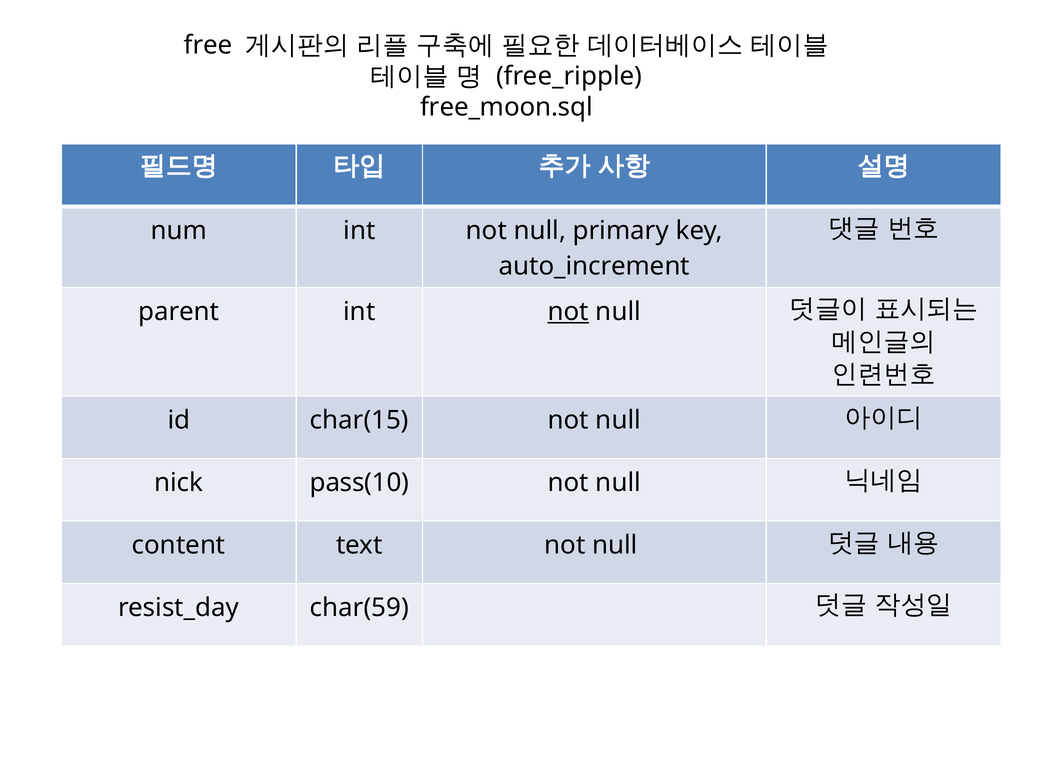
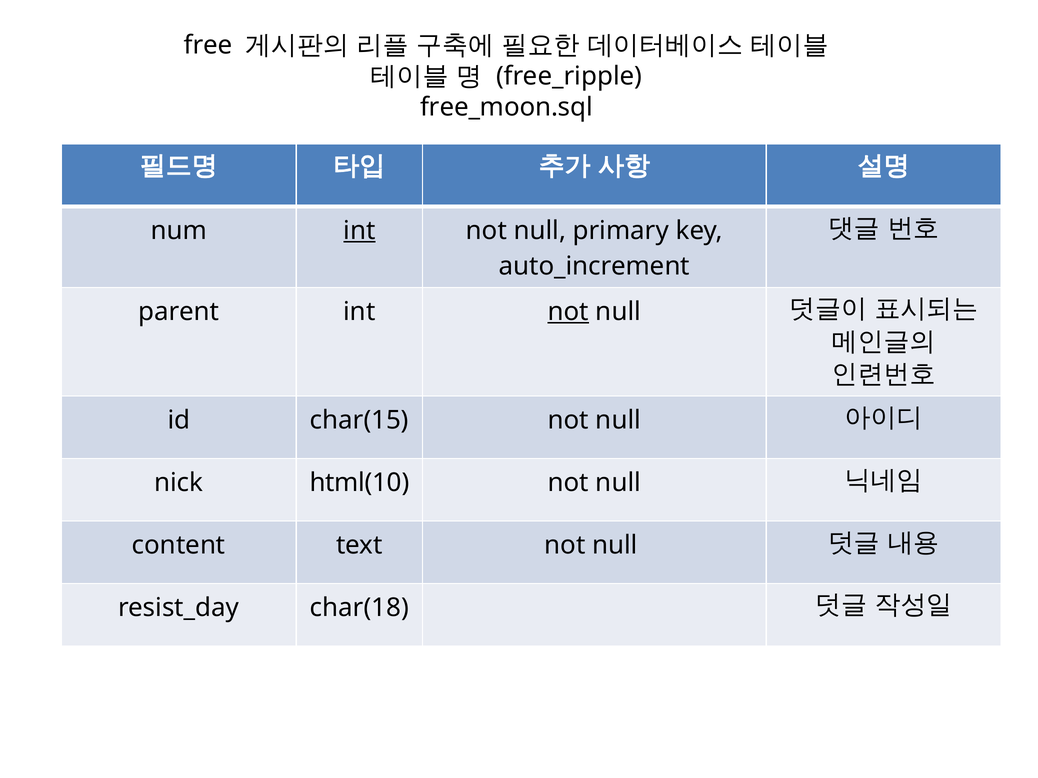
int at (359, 231) underline: none -> present
pass(10: pass(10 -> html(10
char(59: char(59 -> char(18
